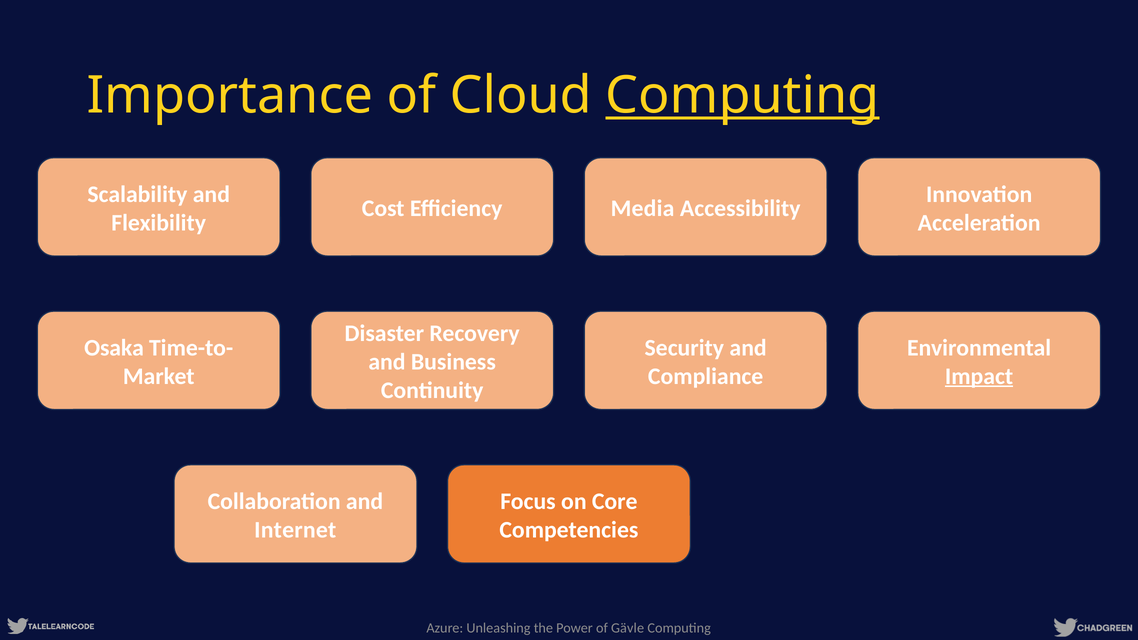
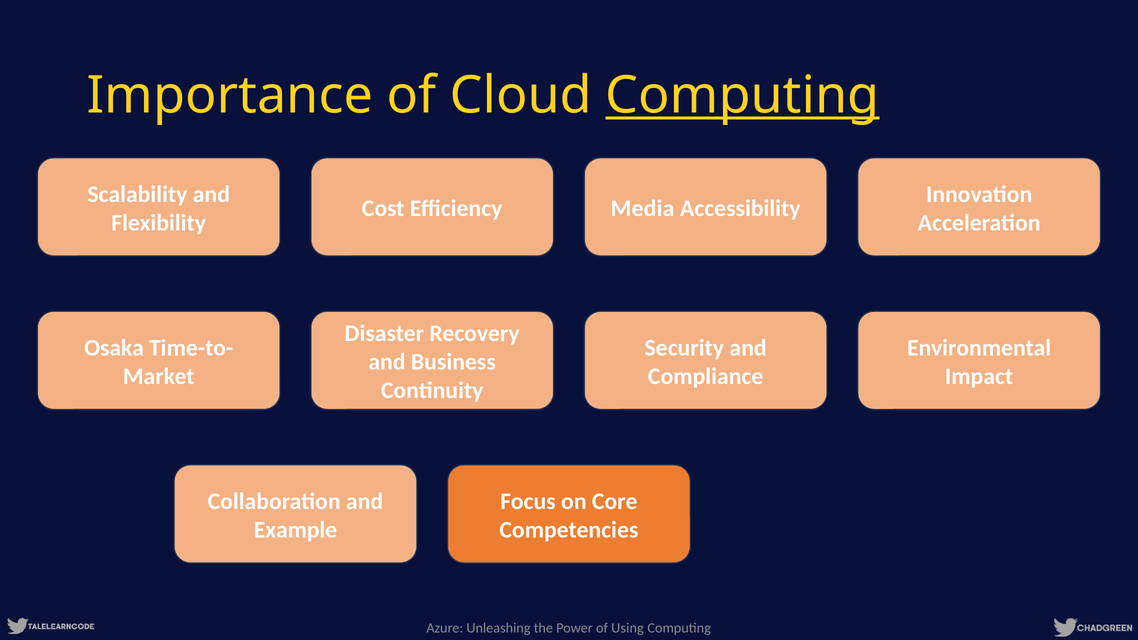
Impact underline: present -> none
Internet: Internet -> Example
Gävle: Gävle -> Using
